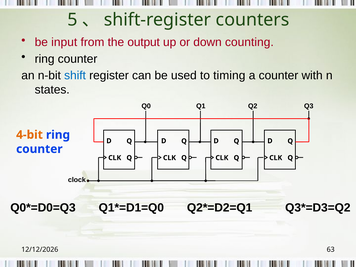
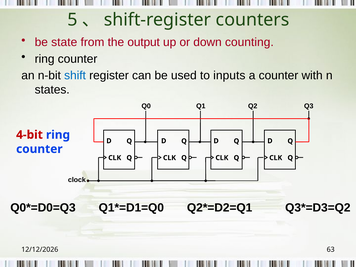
input: input -> state
timing: timing -> inputs
4-bit colour: orange -> red
